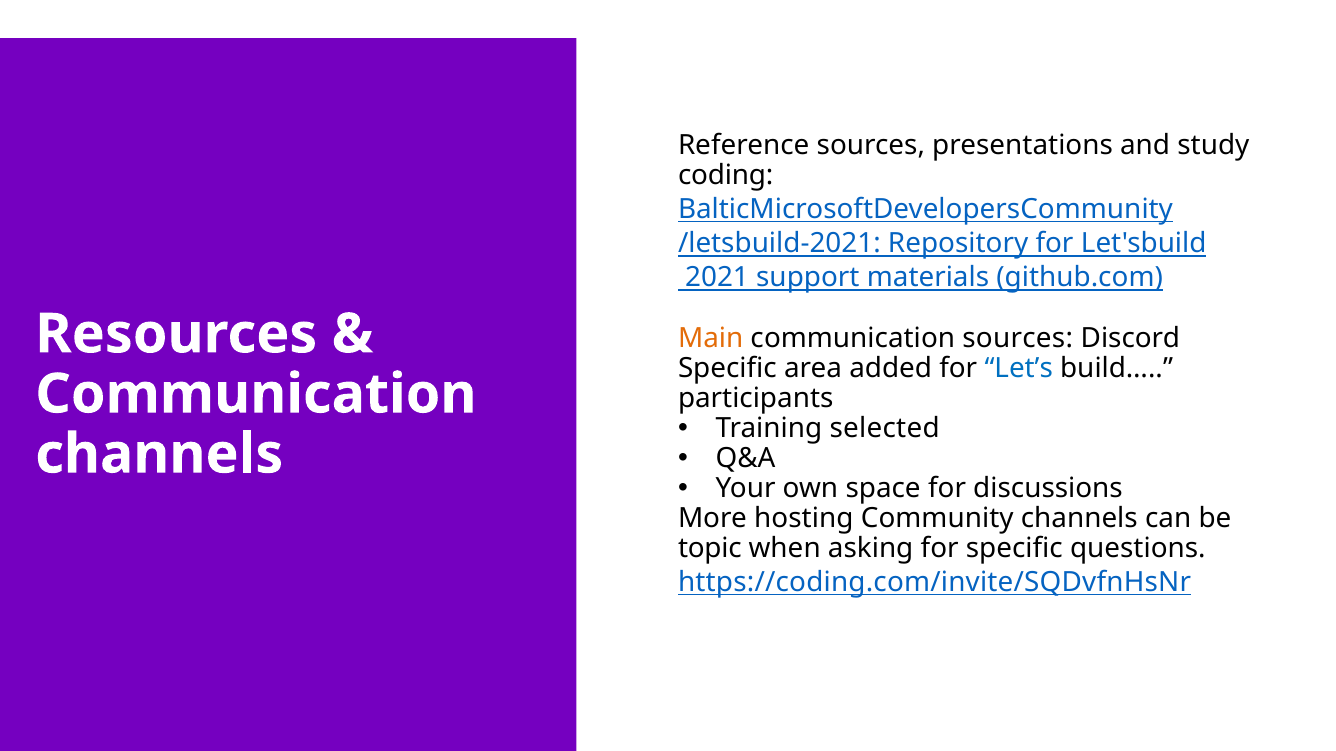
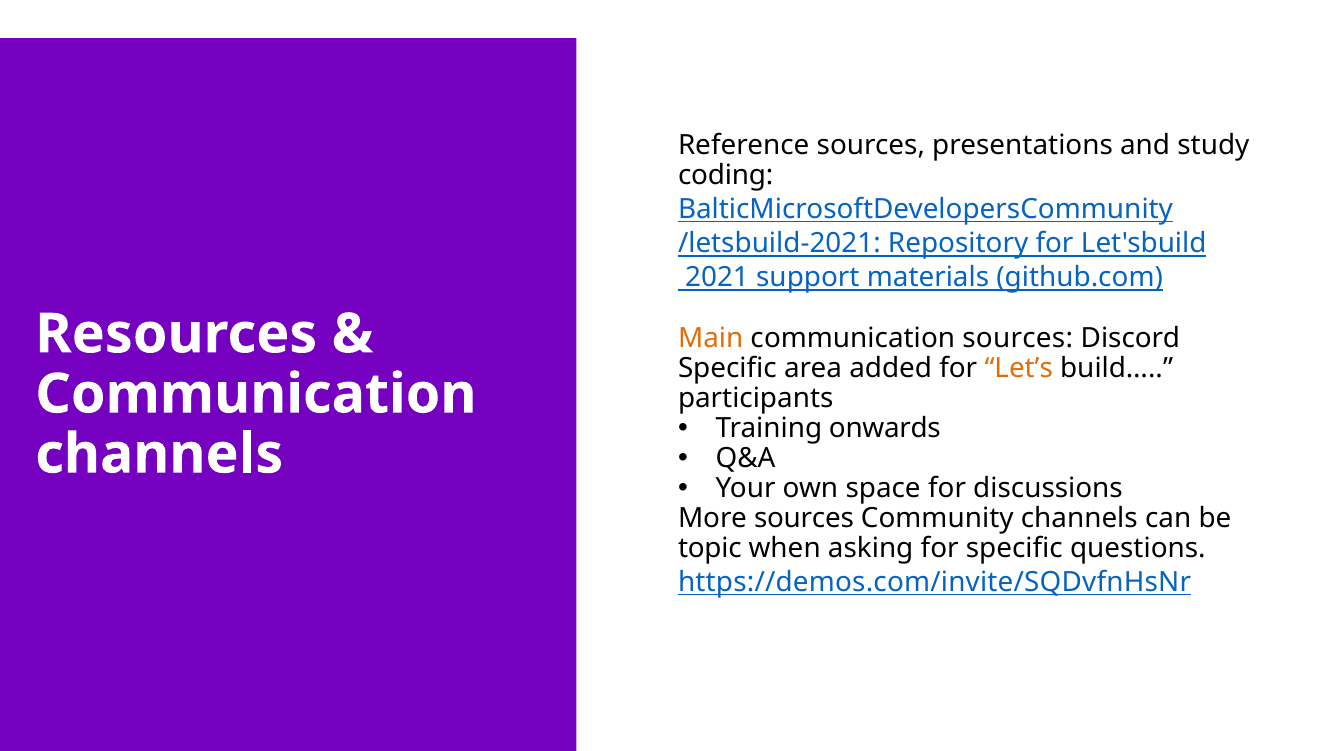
Let’s colour: blue -> orange
selected: selected -> onwards
More hosting: hosting -> sources
https://coding.com/invite/SQDvfnHsNr: https://coding.com/invite/SQDvfnHsNr -> https://demos.com/invite/SQDvfnHsNr
